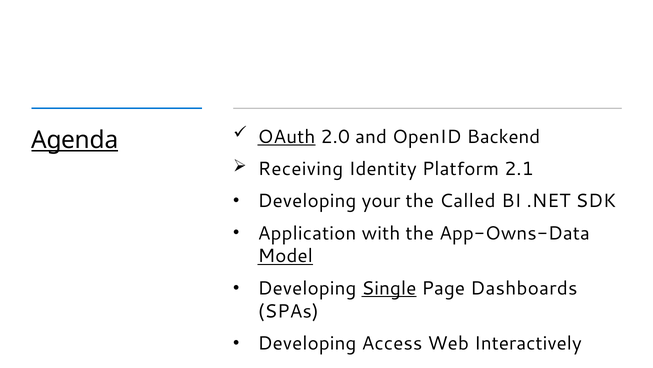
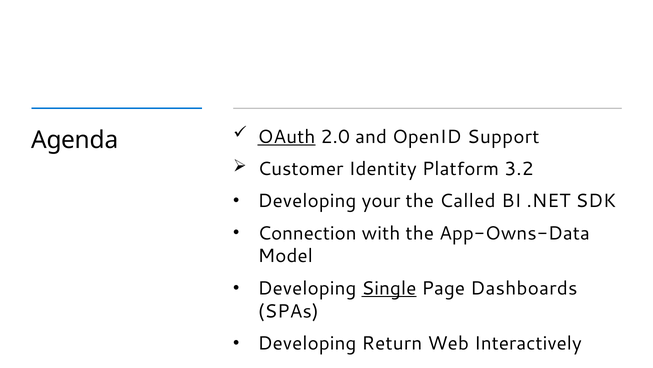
Agenda underline: present -> none
Backend: Backend -> Support
Receiving: Receiving -> Customer
2.1: 2.1 -> 3.2
Application: Application -> Connection
Model underline: present -> none
Access: Access -> Return
